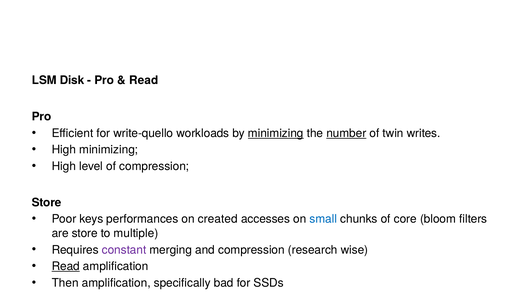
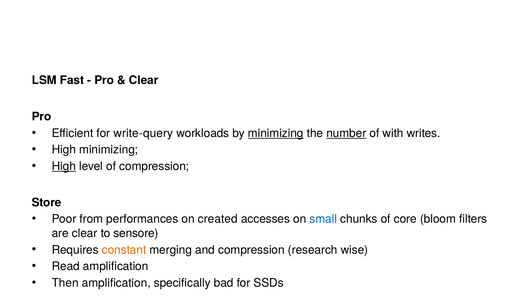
LSM Disk: Disk -> Fast
Read at (144, 80): Read -> Clear
write-quello: write-quello -> write-query
of twin: twin -> with
High at (64, 166) underline: none -> present
keys: keys -> from
are store: store -> clear
to multiple: multiple -> sensore
constant colour: purple -> orange
Read at (66, 266) underline: present -> none
